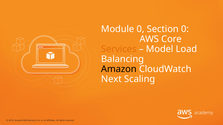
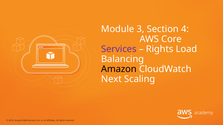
Module 0: 0 -> 3
Section 0: 0 -> 4
Services at (119, 49) colour: orange -> purple
Model at (160, 49): Model -> Rights
